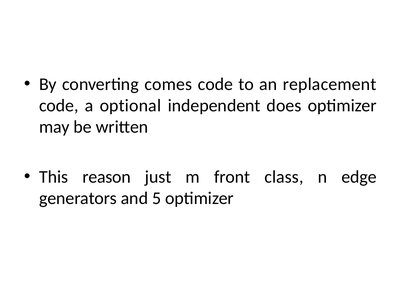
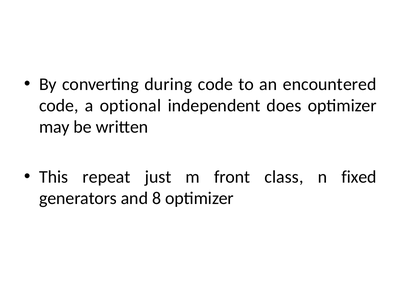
comes: comes -> during
replacement: replacement -> encountered
reason: reason -> repeat
edge: edge -> fixed
5: 5 -> 8
